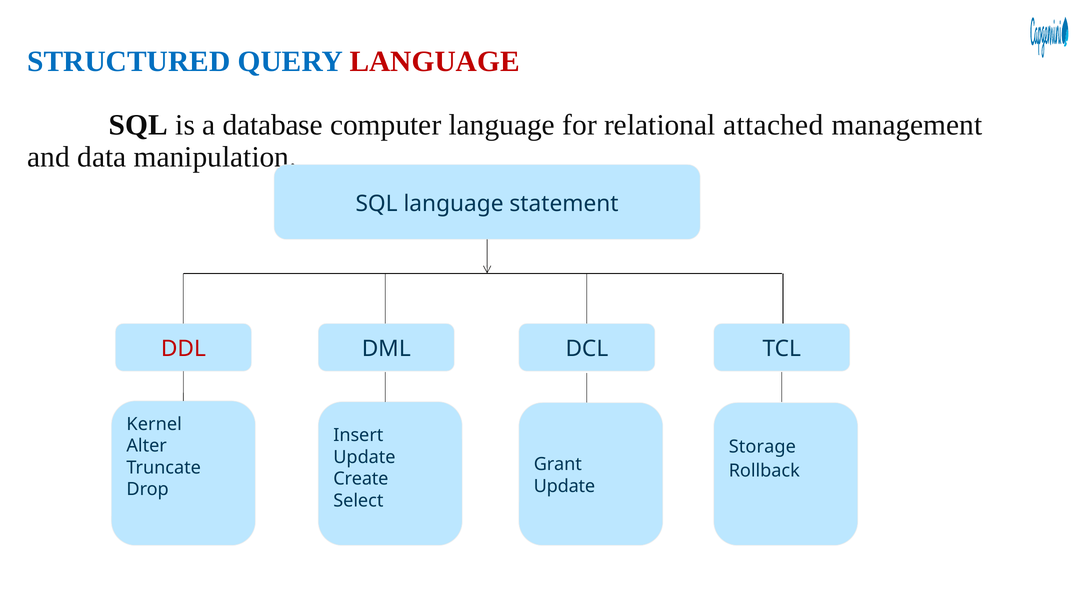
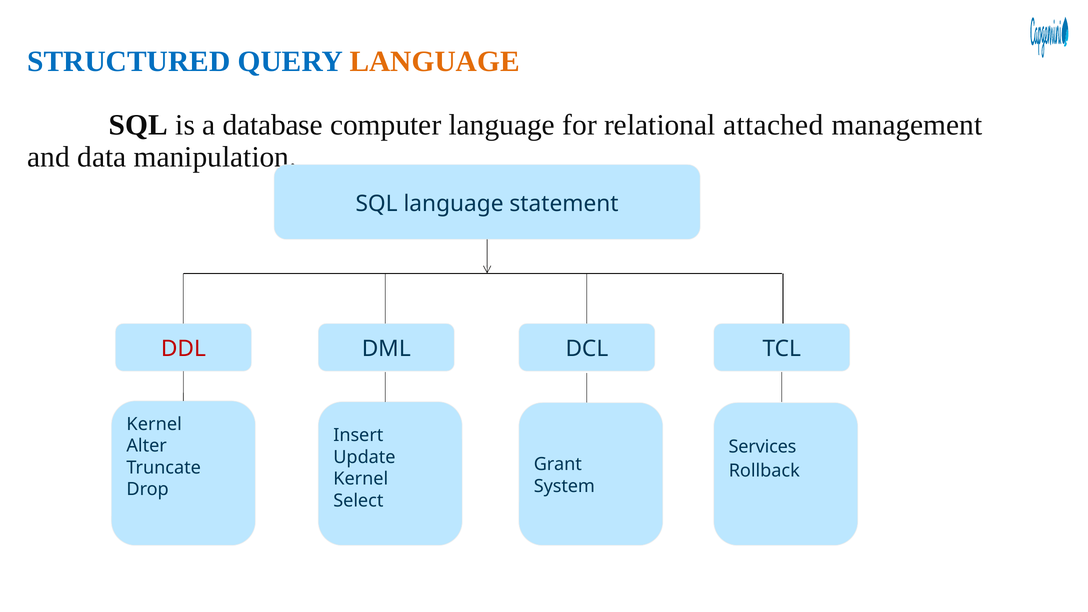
LANGUAGE at (435, 62) colour: red -> orange
Storage: Storage -> Services
Create at (361, 479): Create -> Kernel
Update at (564, 486): Update -> System
